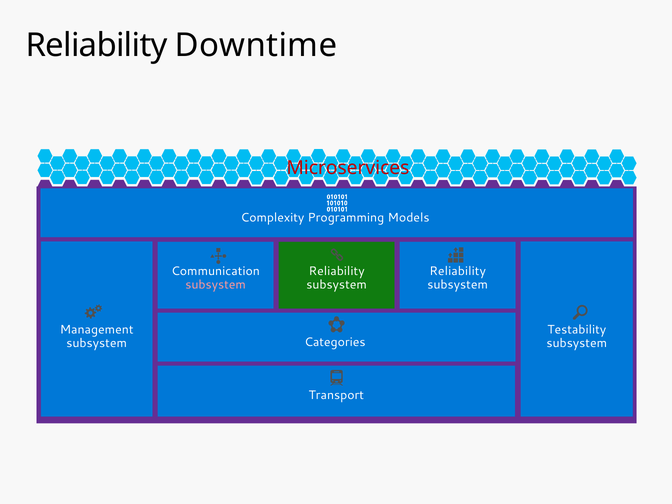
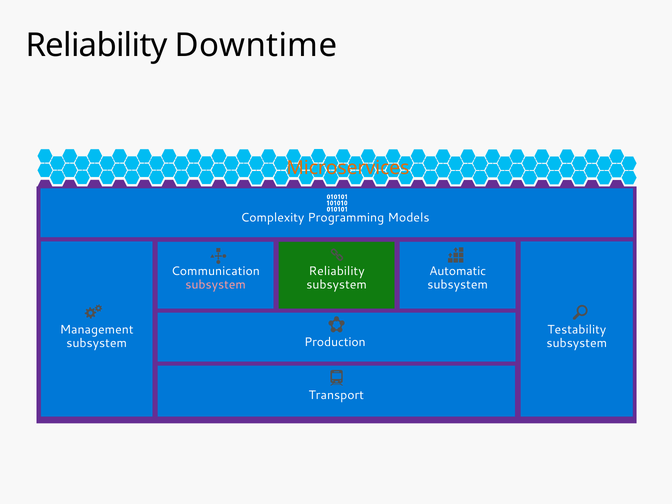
Microservices colour: red -> orange
Reliability at (458, 271): Reliability -> Automatic
Categories: Categories -> Production
